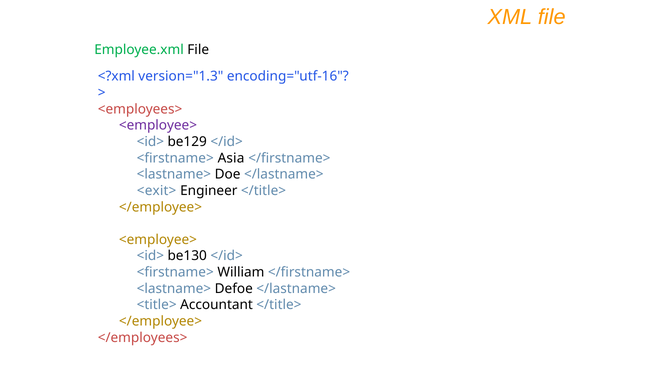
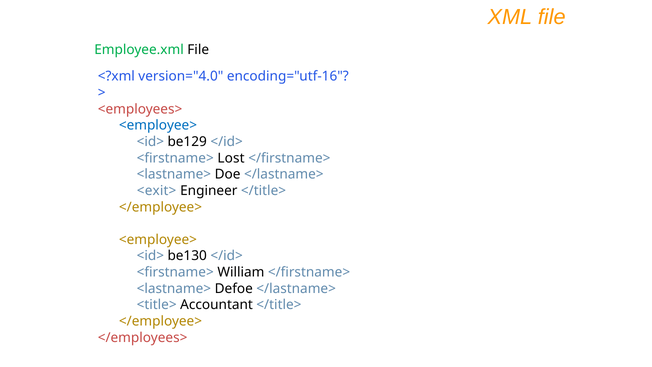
version="1.3: version="1.3 -> version="4.0
<employee> at (158, 125) colour: purple -> blue
Asia: Asia -> Lost
